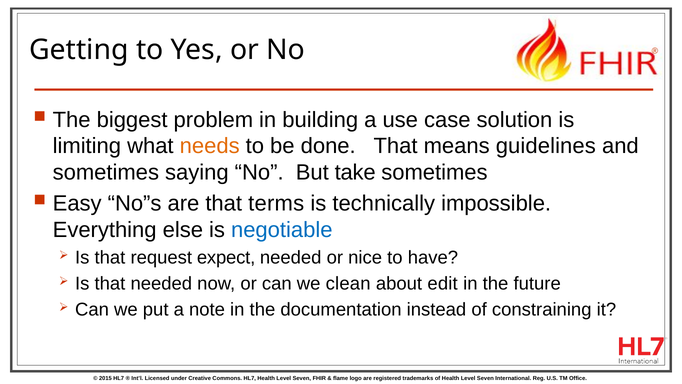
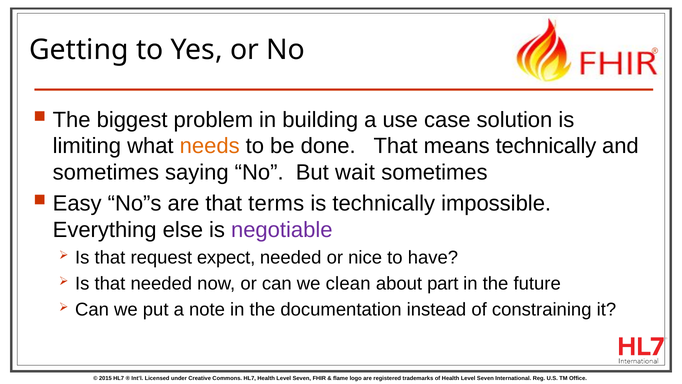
means guidelines: guidelines -> technically
take: take -> wait
negotiable colour: blue -> purple
edit: edit -> part
